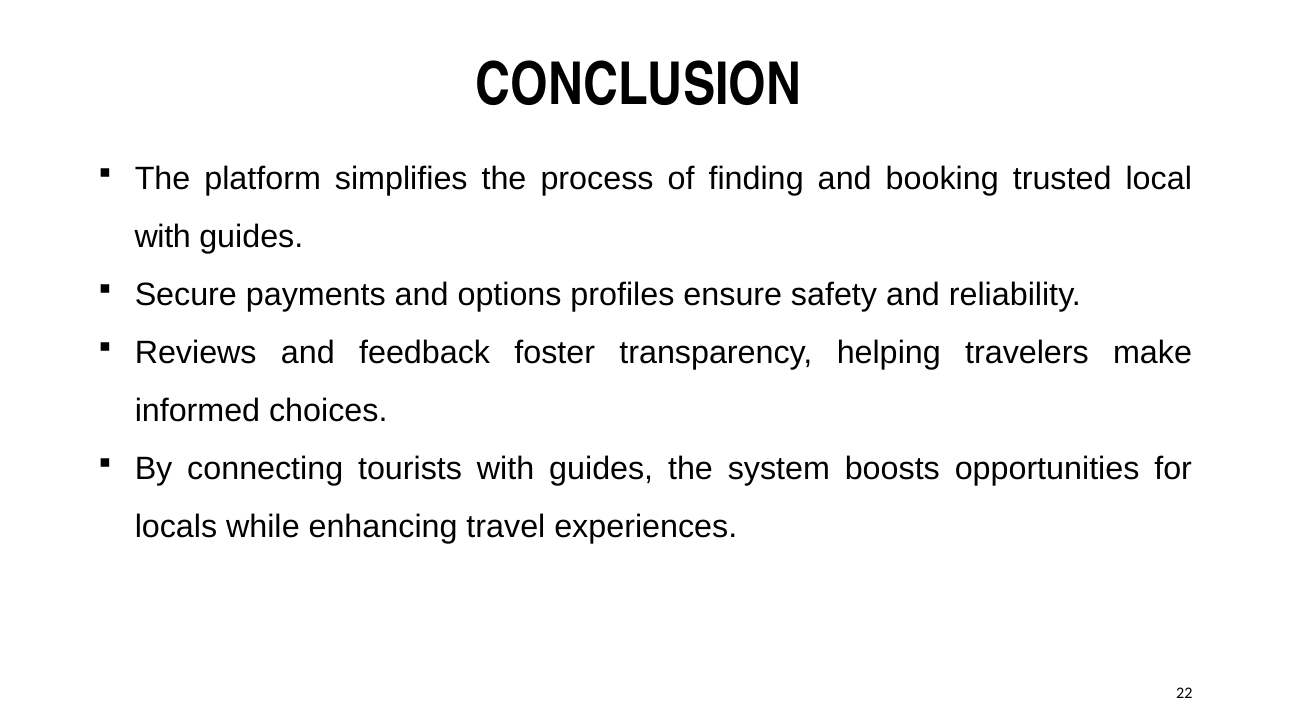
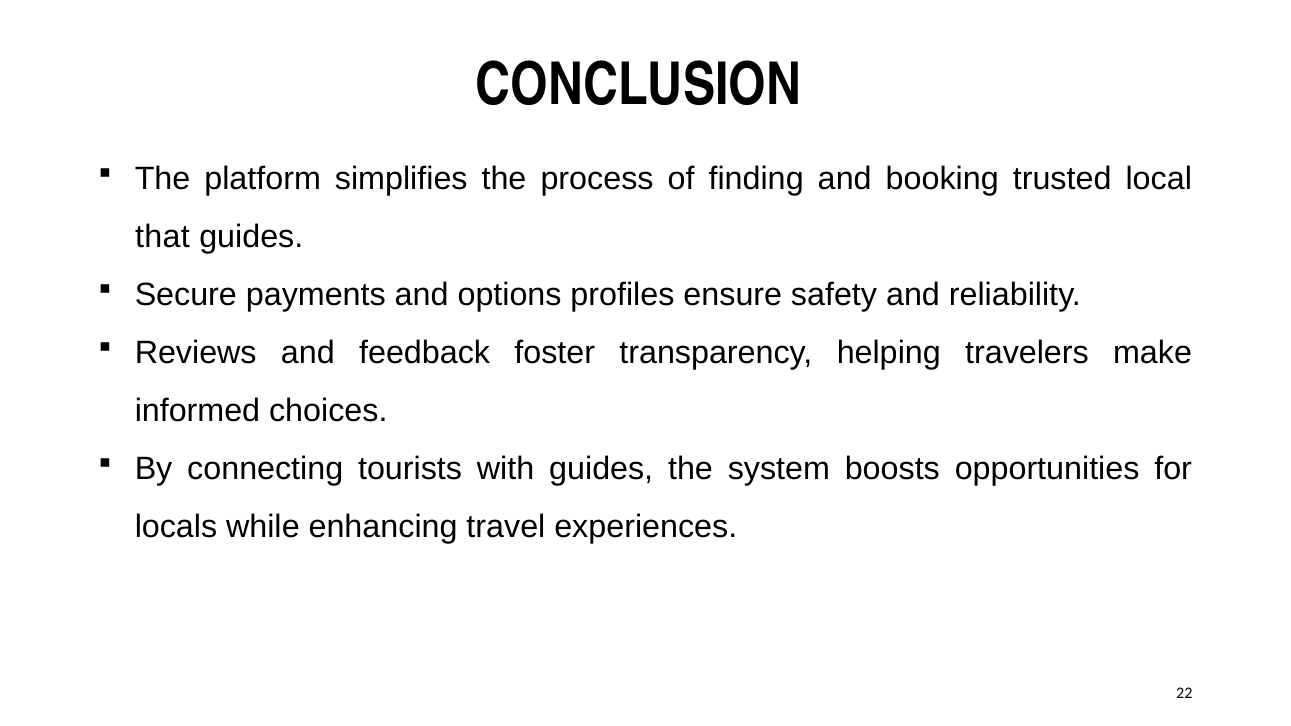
with at (163, 237): with -> that
